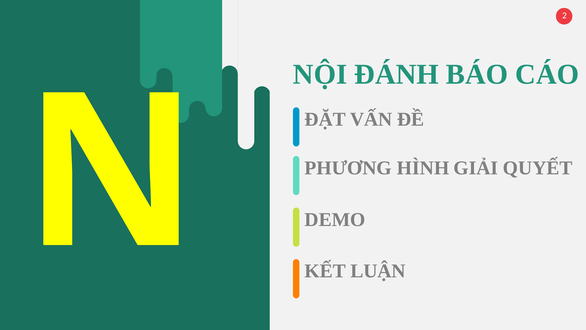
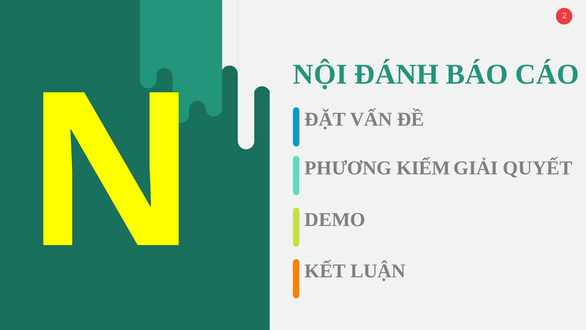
HÌNH: HÌNH -> KIỂM
